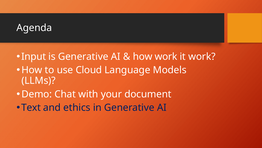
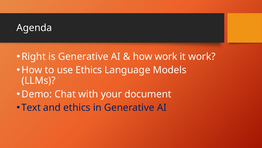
Input: Input -> Right
use Cloud: Cloud -> Ethics
